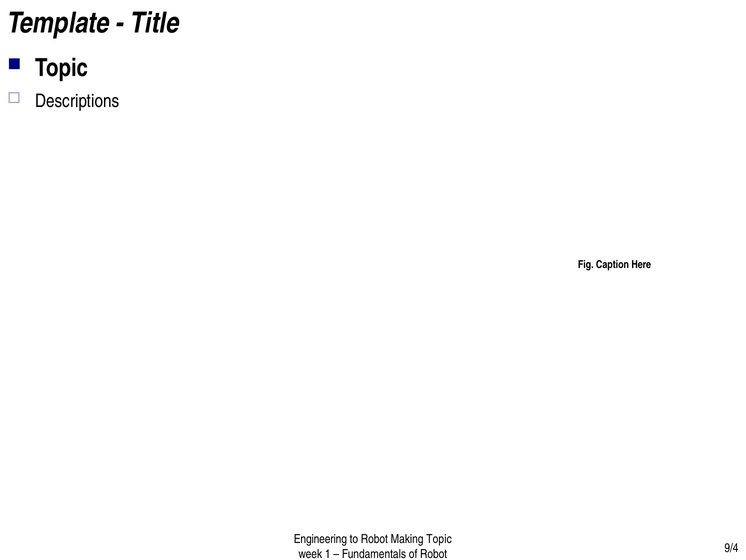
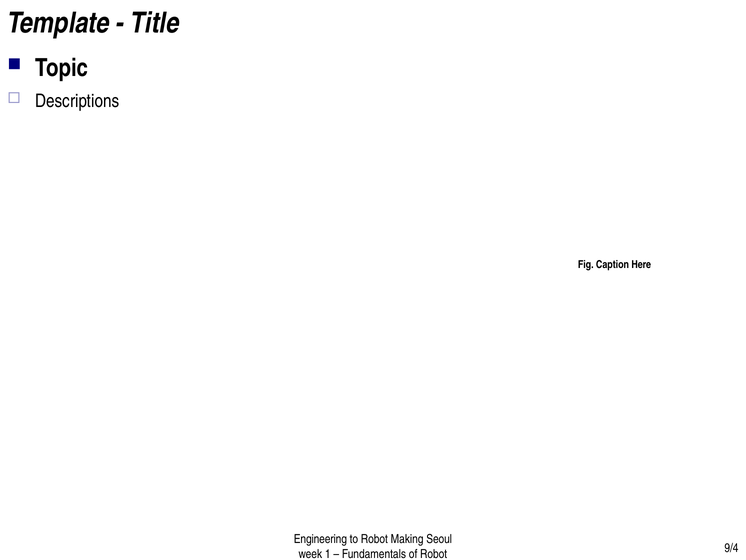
Making Topic: Topic -> Seoul
